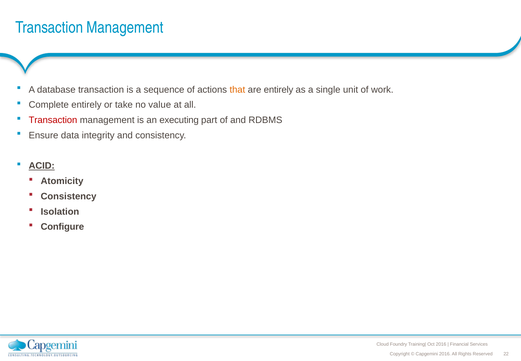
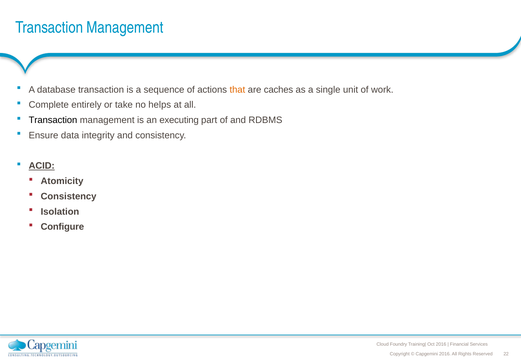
are entirely: entirely -> caches
value: value -> helps
Transaction at (53, 120) colour: red -> black
